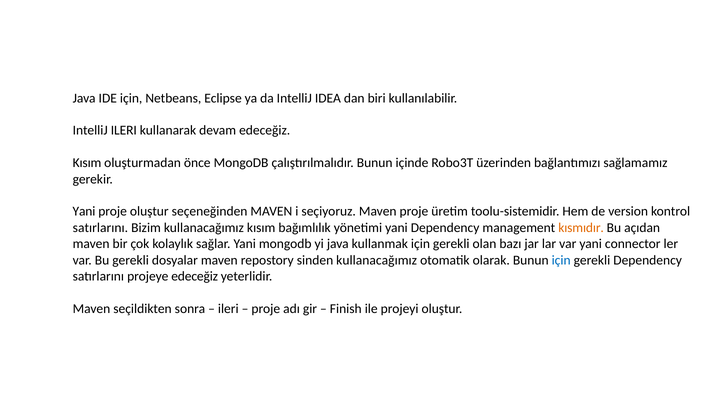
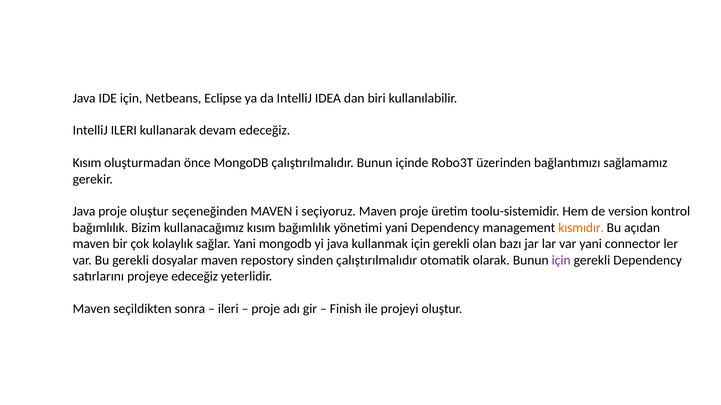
Yani at (84, 212): Yani -> Java
satırlarını at (100, 228): satırlarını -> bağımlılık
sinden kullanacağımız: kullanacağımız -> çalıştırılmalıdır
için at (561, 260) colour: blue -> purple
